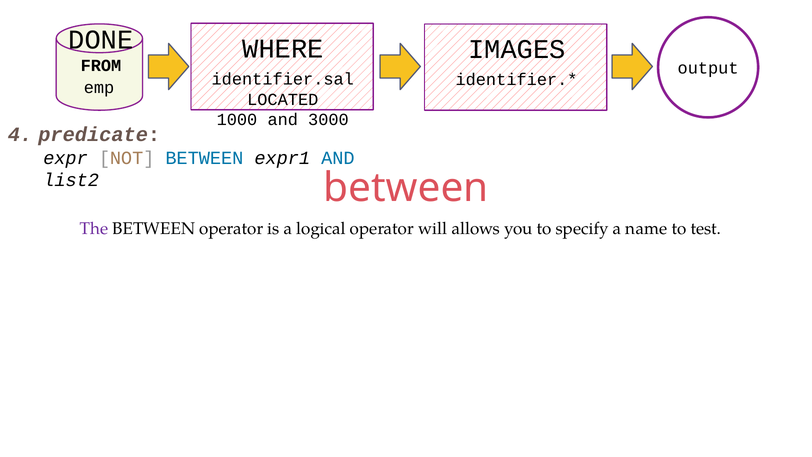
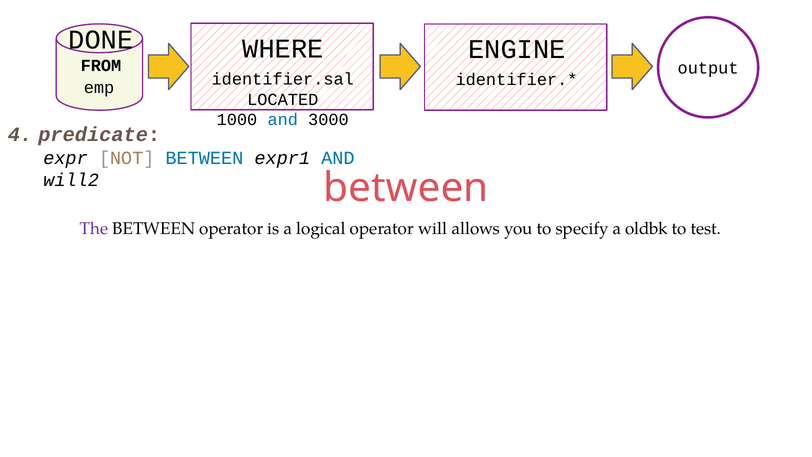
IMAGES: IMAGES -> ENGINE
and at (283, 120) colour: black -> blue
list2: list2 -> will2
name: name -> oldbk
